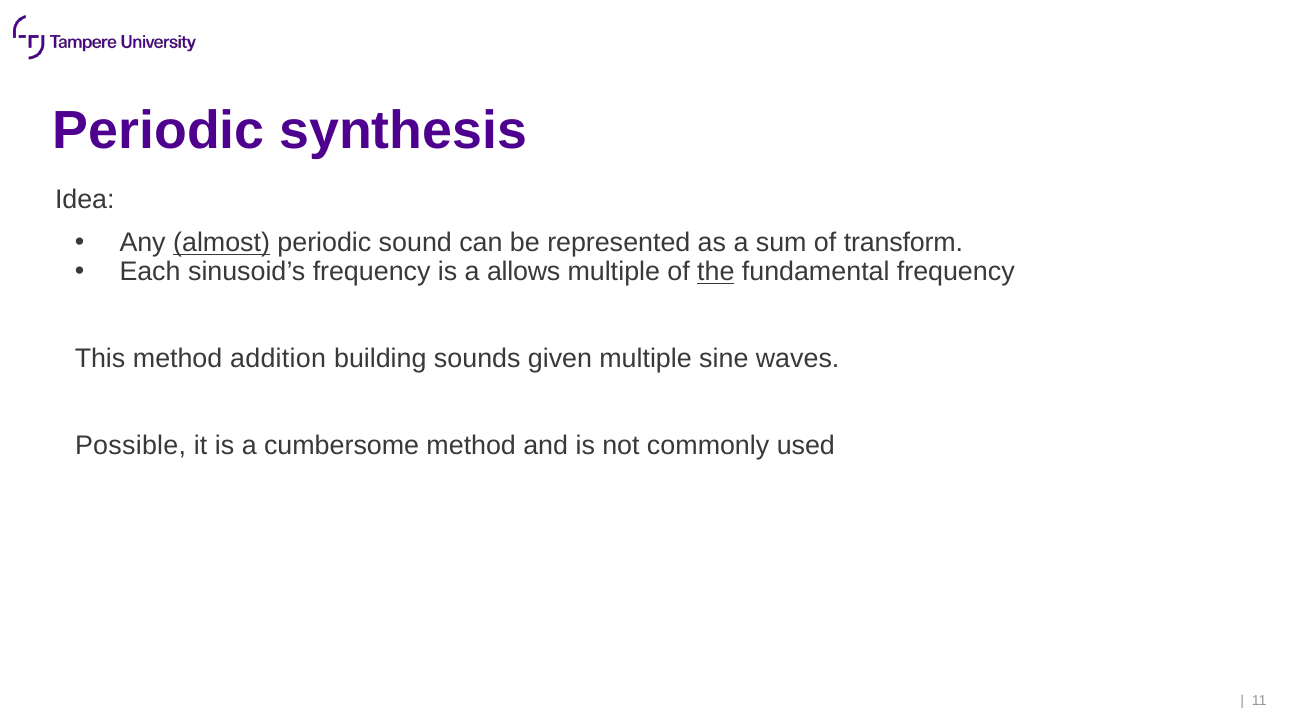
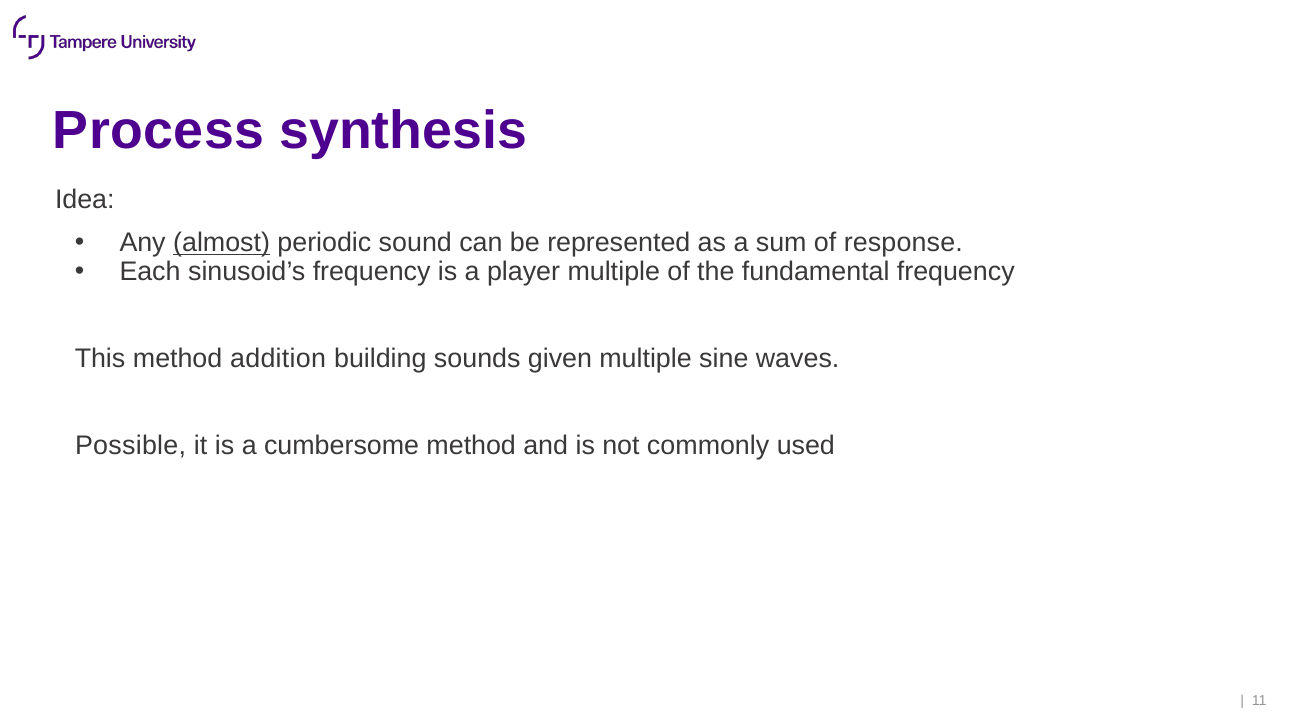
Periodic at (159, 130): Periodic -> Process
transform: transform -> response
allows: allows -> player
the underline: present -> none
